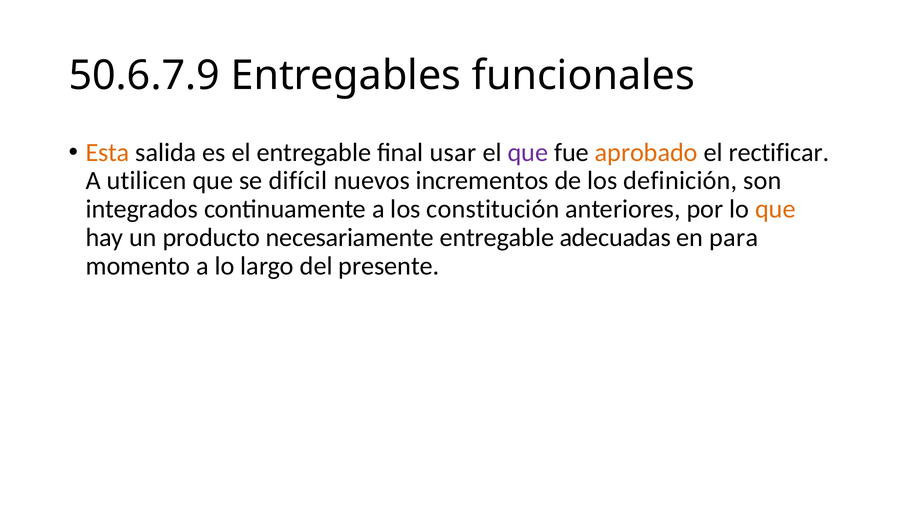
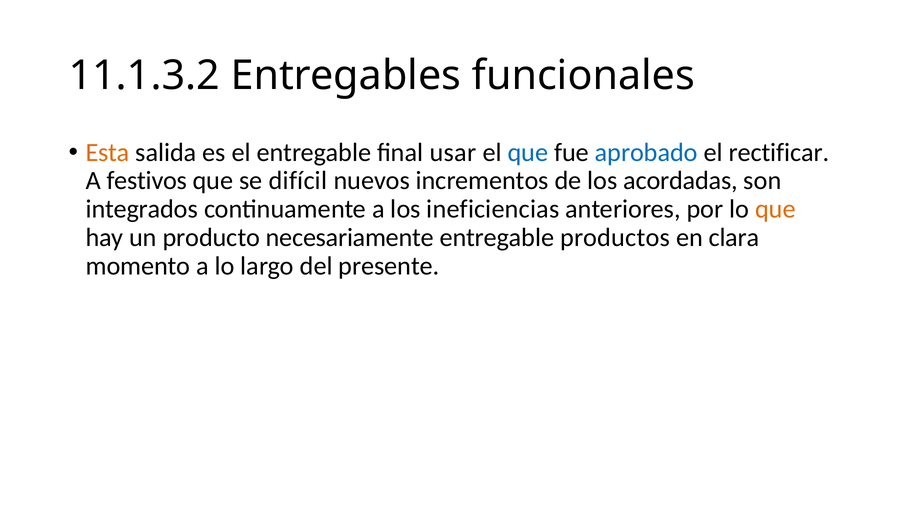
50.6.7.9: 50.6.7.9 -> 11.1.3.2
que at (528, 152) colour: purple -> blue
aprobado colour: orange -> blue
utilicen: utilicen -> festivos
definición: definición -> acordadas
constitución: constitución -> ineficiencias
adecuadas: adecuadas -> productos
para: para -> clara
